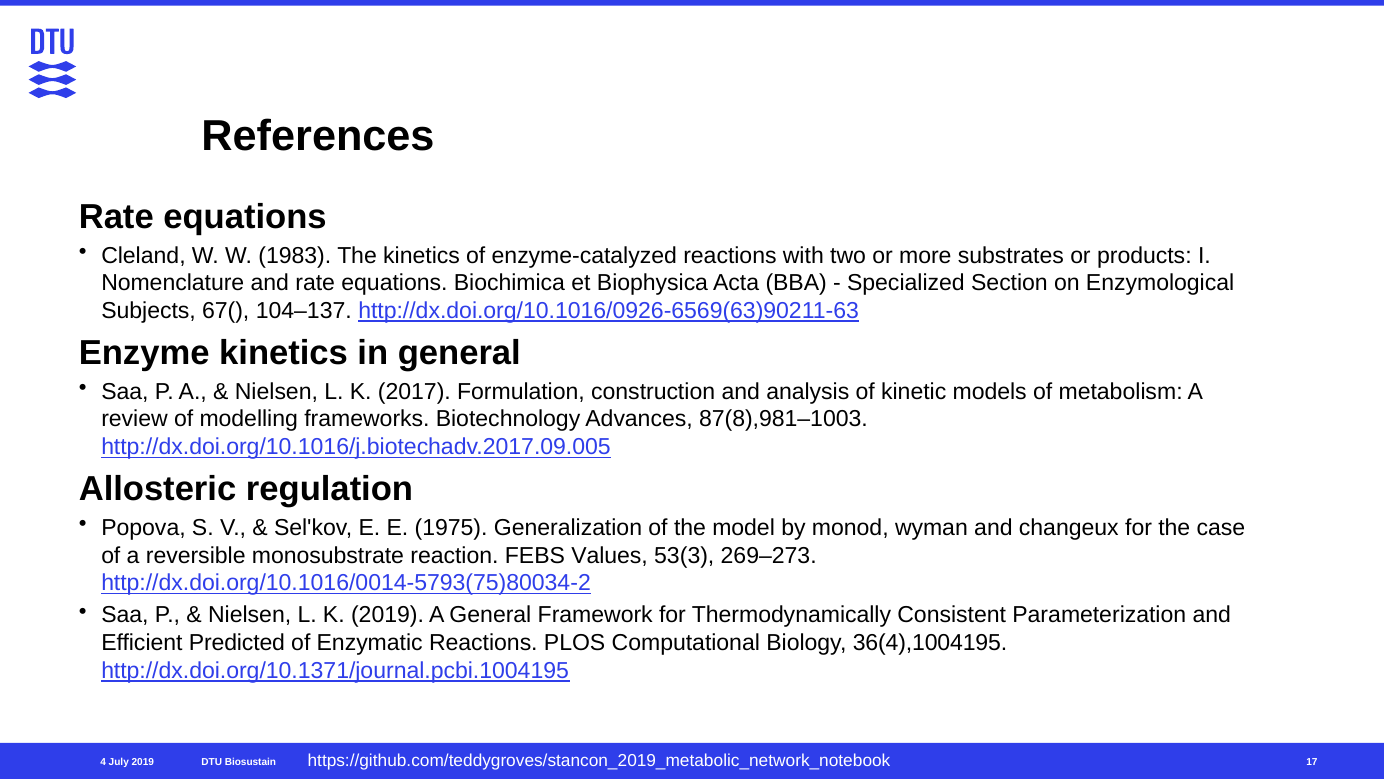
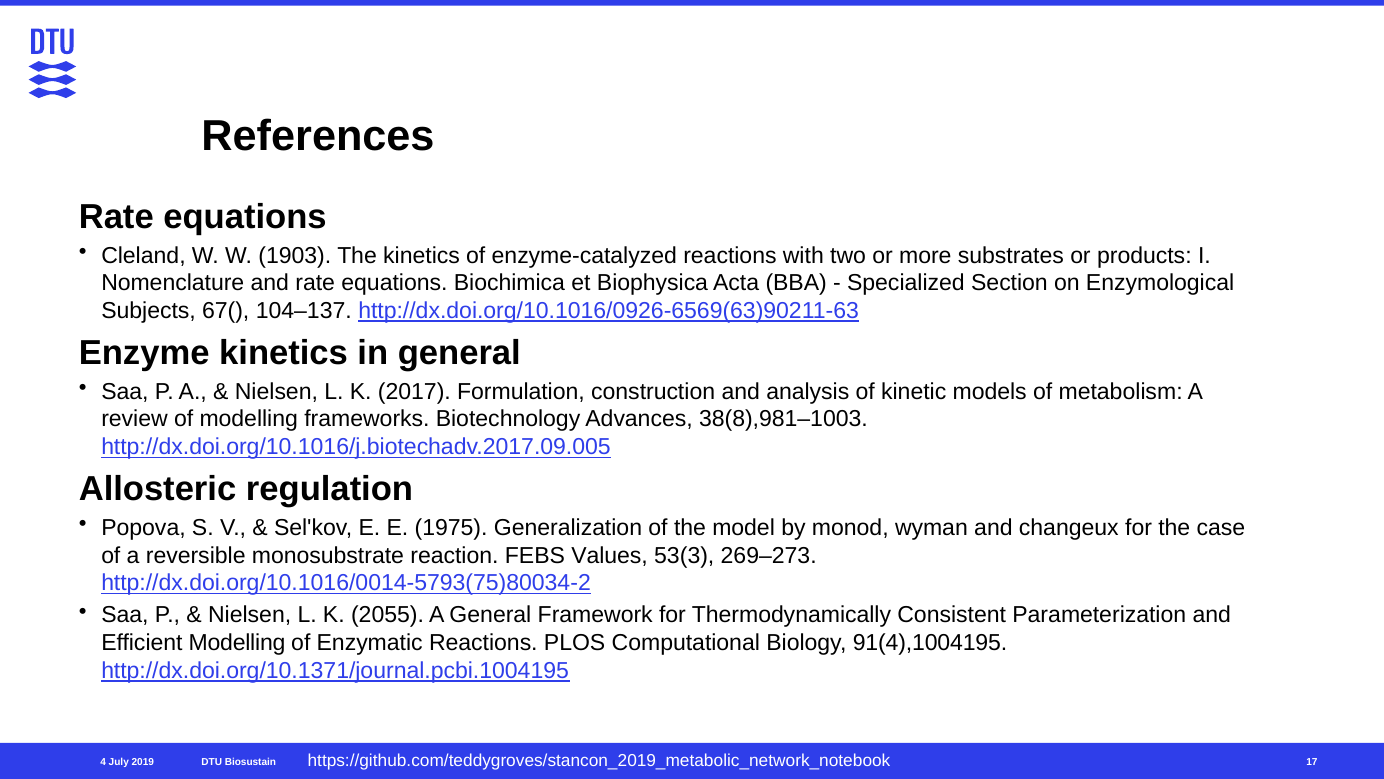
1983: 1983 -> 1903
87(8),981–1003: 87(8),981–1003 -> 38(8),981–1003
K 2019: 2019 -> 2055
Efficient Predicted: Predicted -> Modelling
36(4),1004195: 36(4),1004195 -> 91(4),1004195
